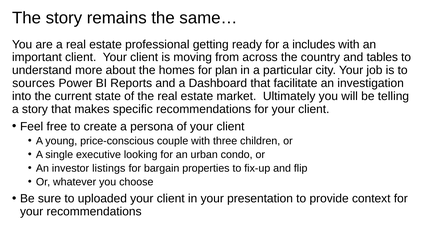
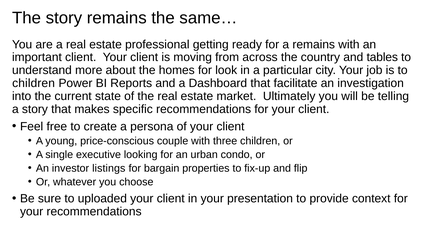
a includes: includes -> remains
plan: plan -> look
sources at (34, 83): sources -> children
